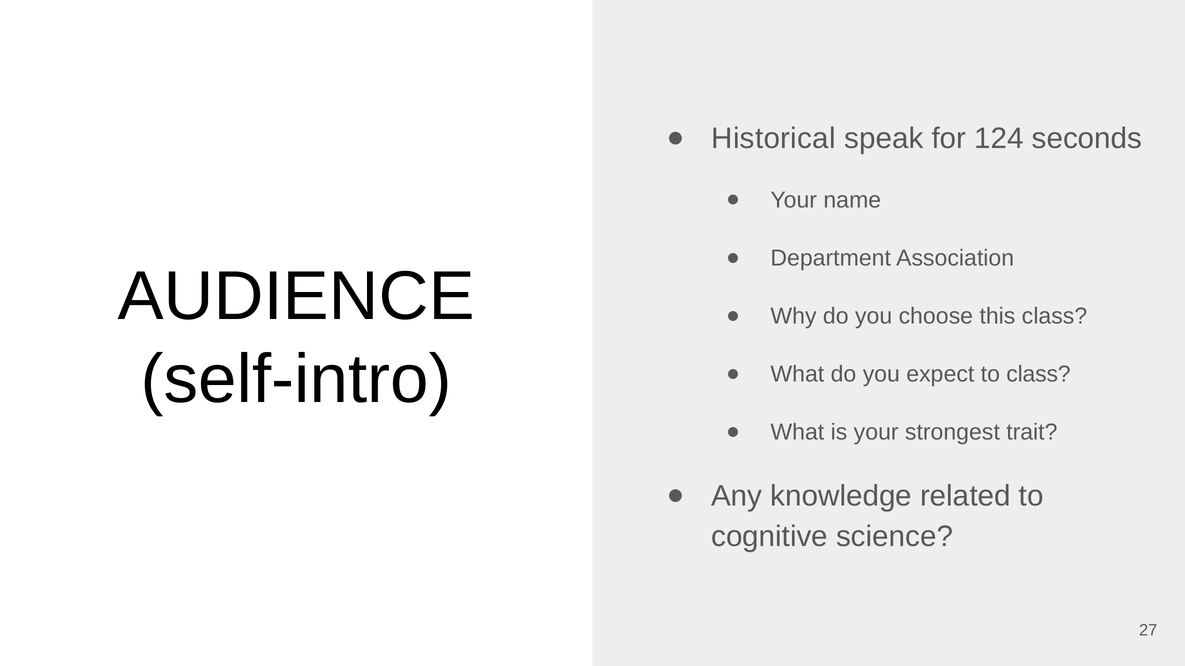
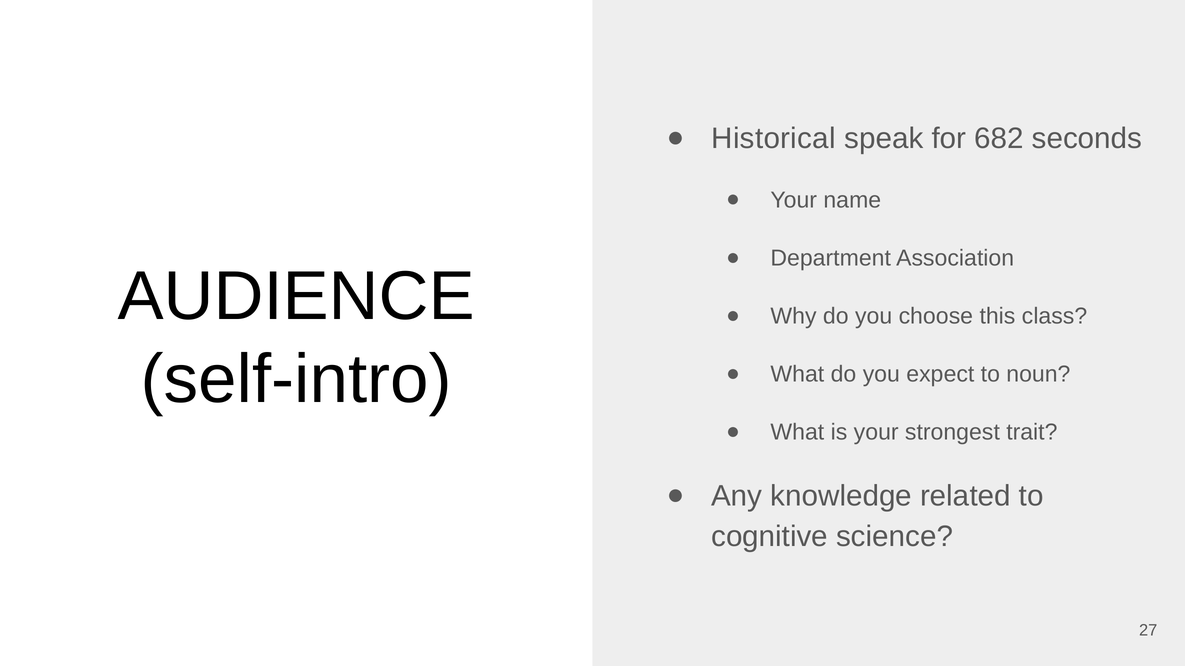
124: 124 -> 682
to class: class -> noun
